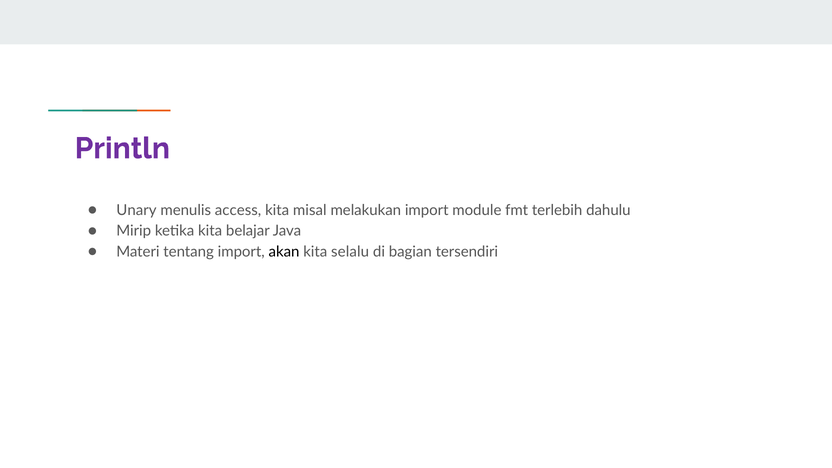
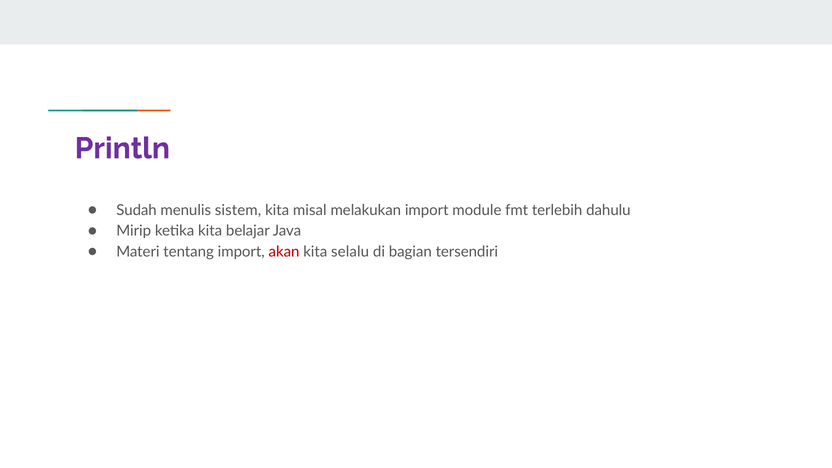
Unary: Unary -> Sudah
access: access -> sistem
akan colour: black -> red
